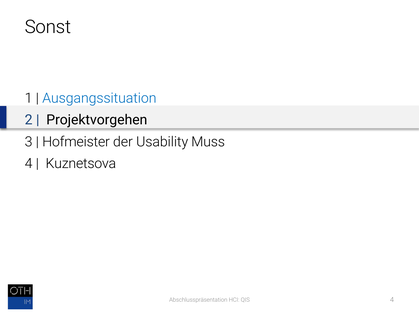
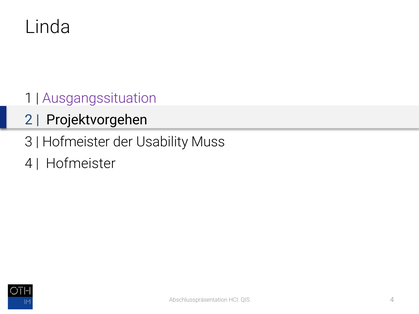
Sonst: Sonst -> Linda
Ausgangssituation colour: blue -> purple
Kuznetsova at (81, 164): Kuznetsova -> Hofmeister
